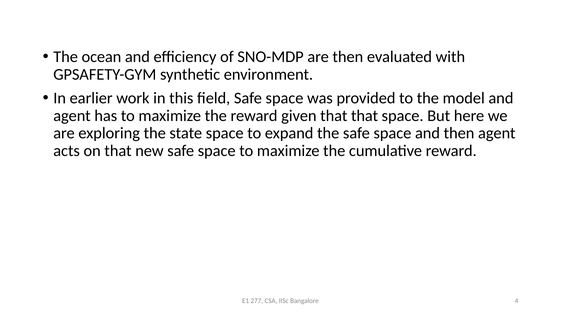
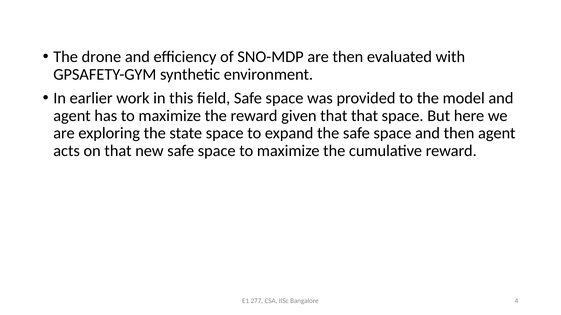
ocean: ocean -> drone
